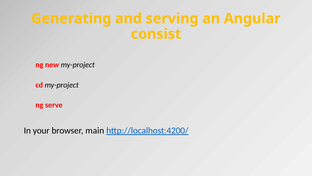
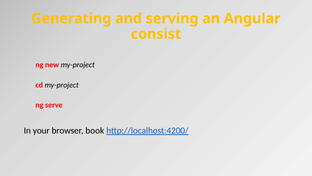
main: main -> book
